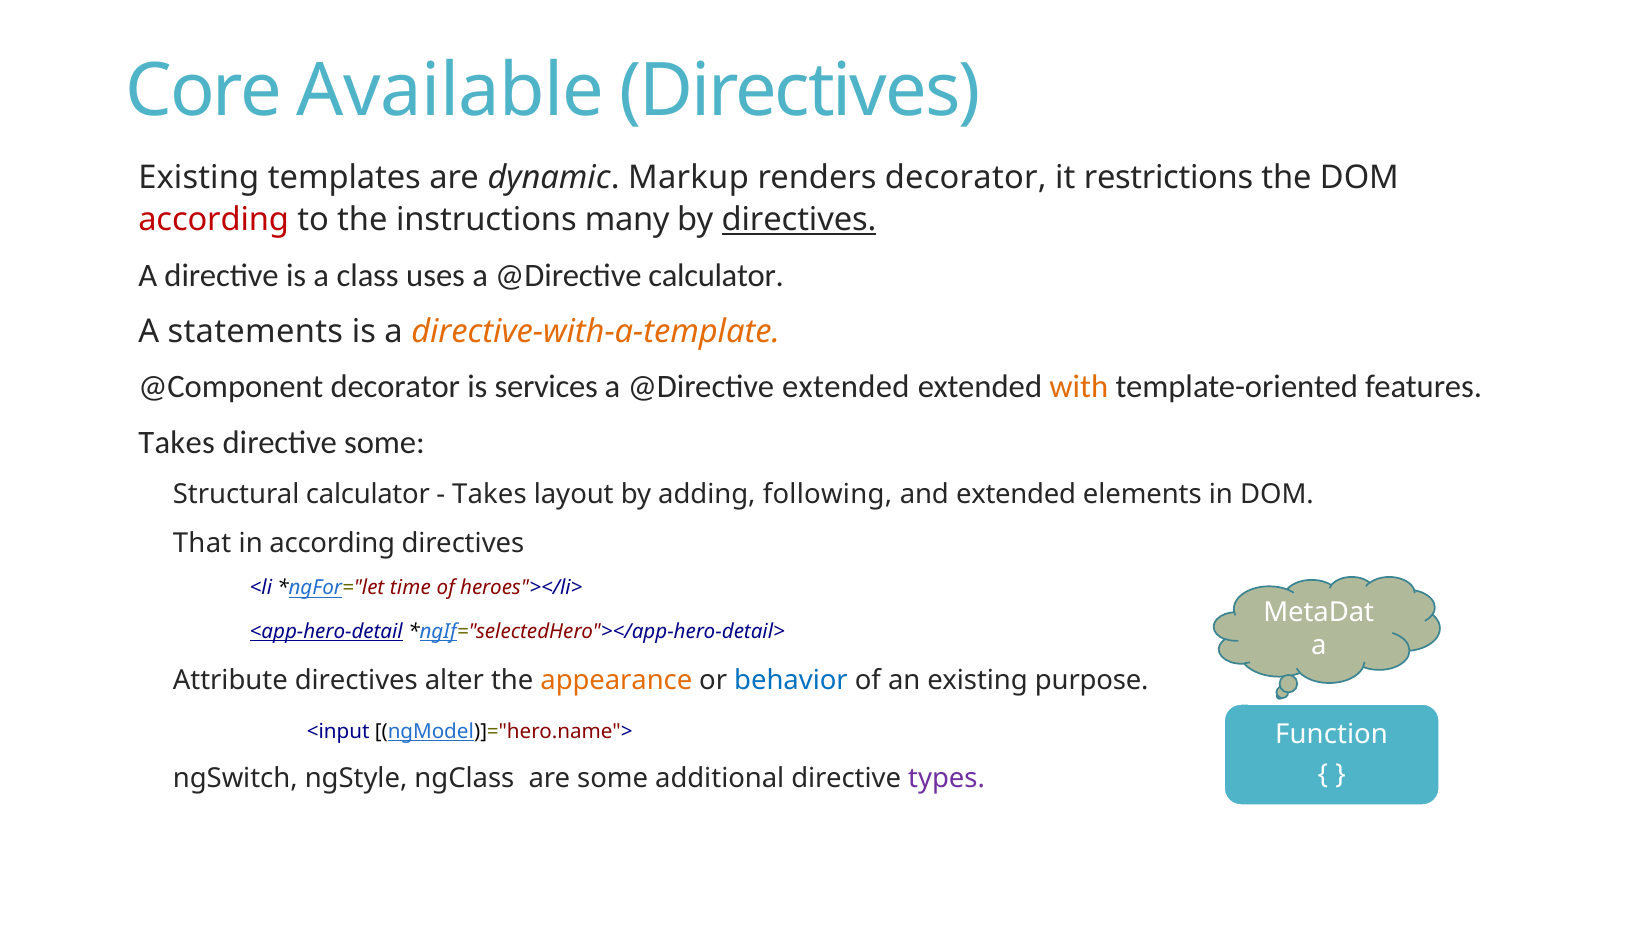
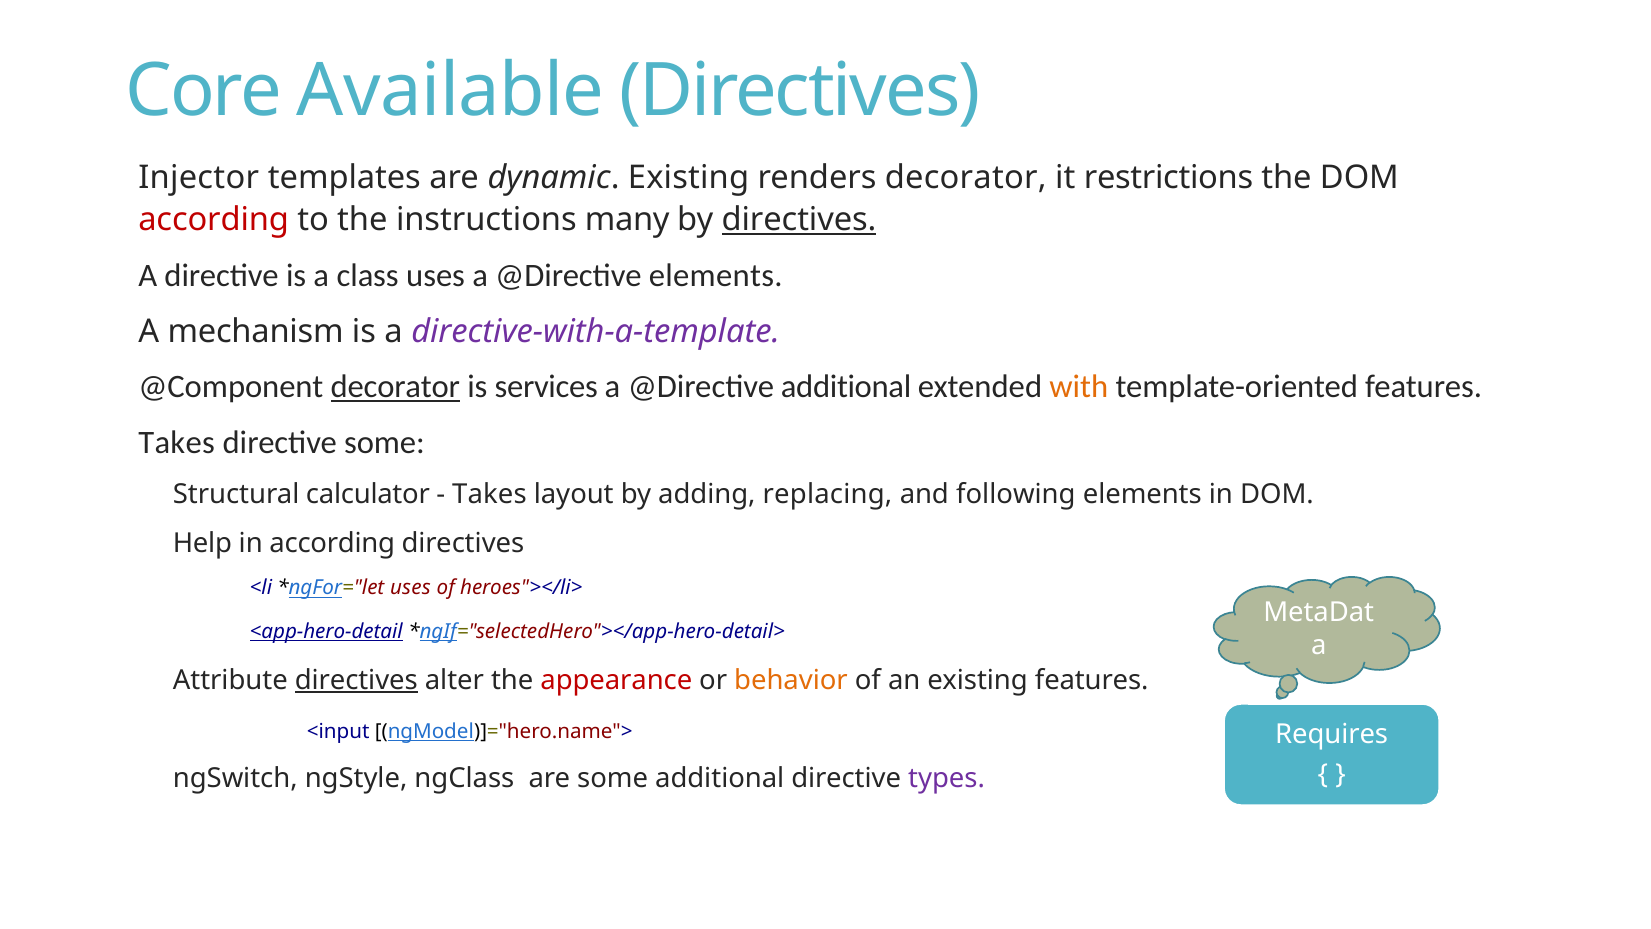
Existing at (199, 178): Existing -> Injector
dynamic Markup: Markup -> Existing
@Directive calculator: calculator -> elements
statements: statements -> mechanism
directive-with-a-template colour: orange -> purple
decorator at (395, 387) underline: none -> present
@Directive extended: extended -> additional
following: following -> replacing
and extended: extended -> following
That: That -> Help
time at (410, 587): time -> uses
directives at (356, 680) underline: none -> present
appearance colour: orange -> red
behavior colour: blue -> orange
existing purpose: purpose -> features
Function: Function -> Requires
